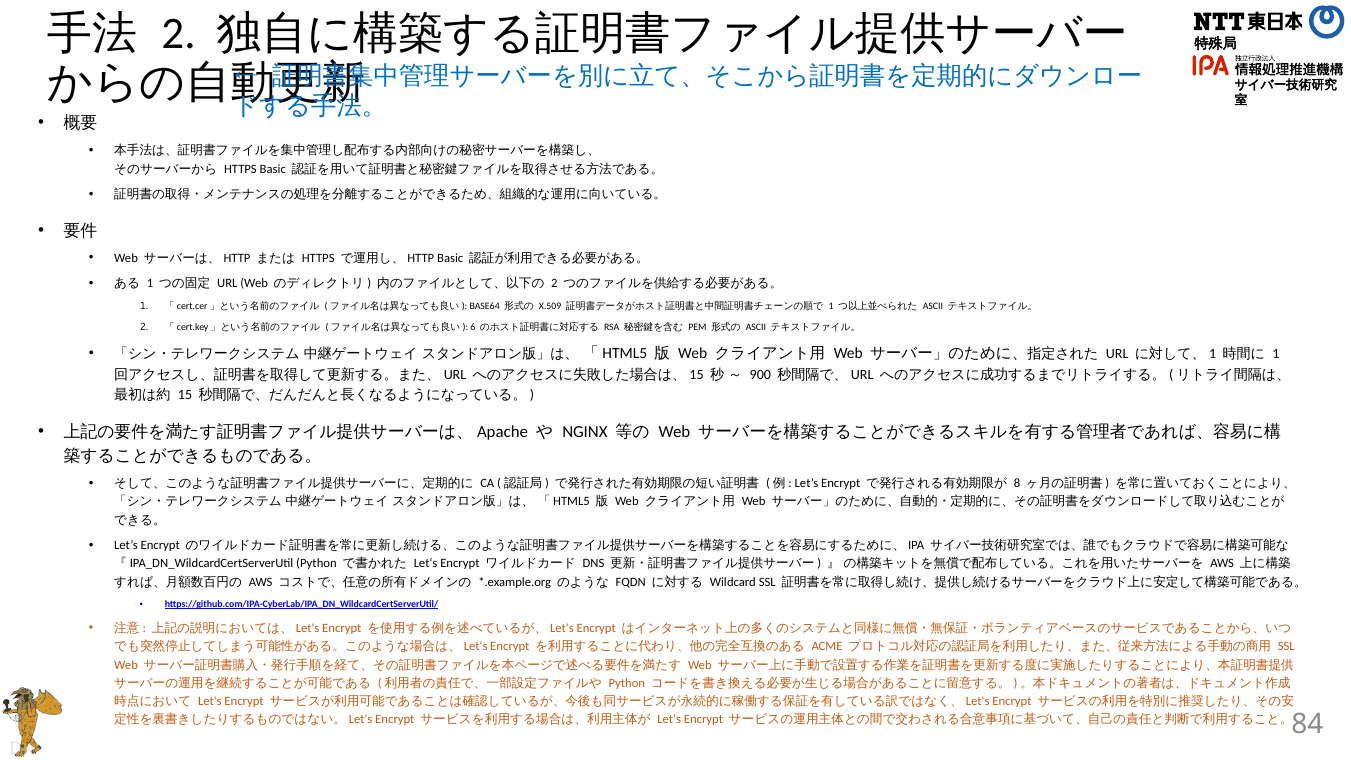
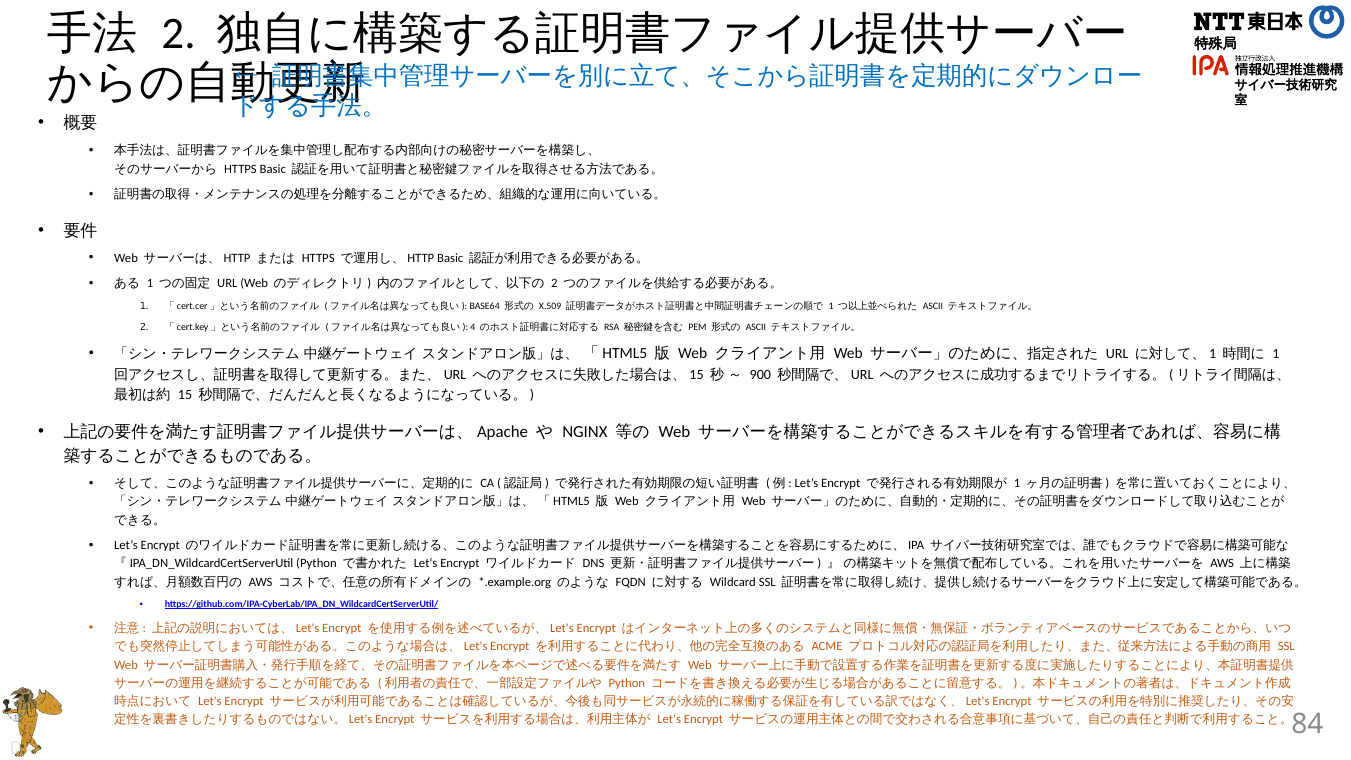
6: 6 -> 4
8 at (1017, 483): 8 -> 1
